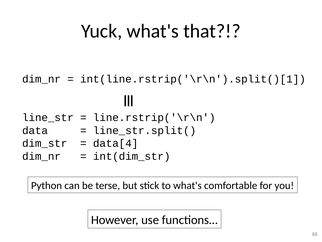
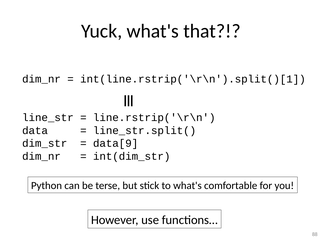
data[4: data[4 -> data[9
